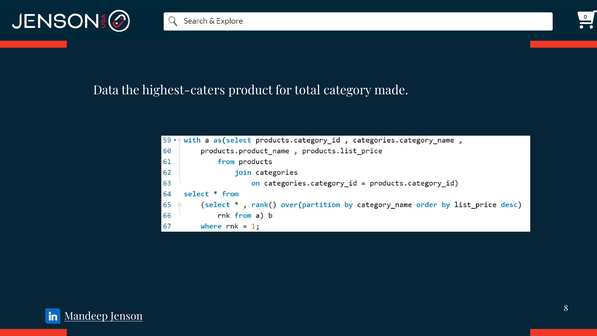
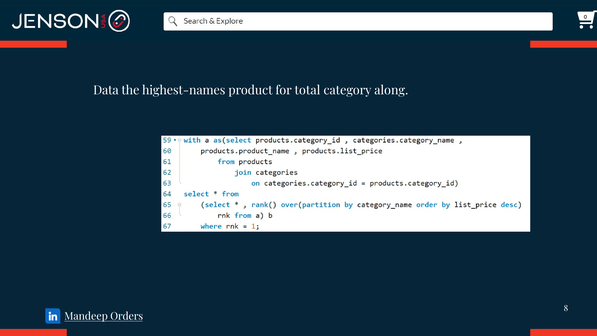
highest-caters: highest-caters -> highest-names
made: made -> along
Jenson: Jenson -> Orders
